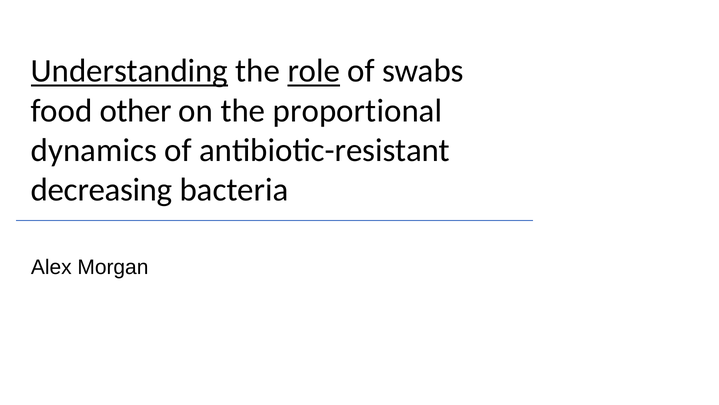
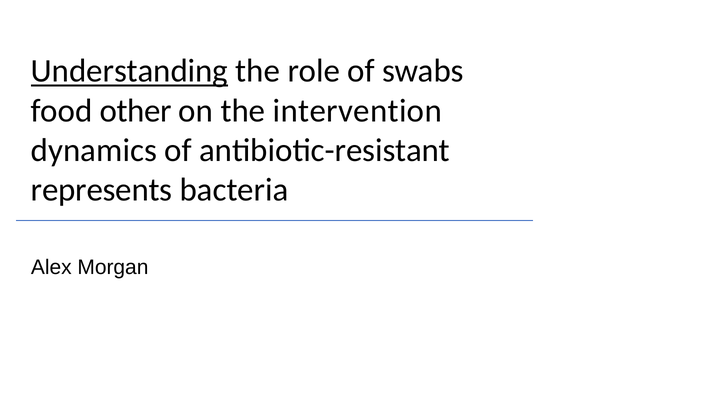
role underline: present -> none
proportional: proportional -> intervention
decreasing: decreasing -> represents
